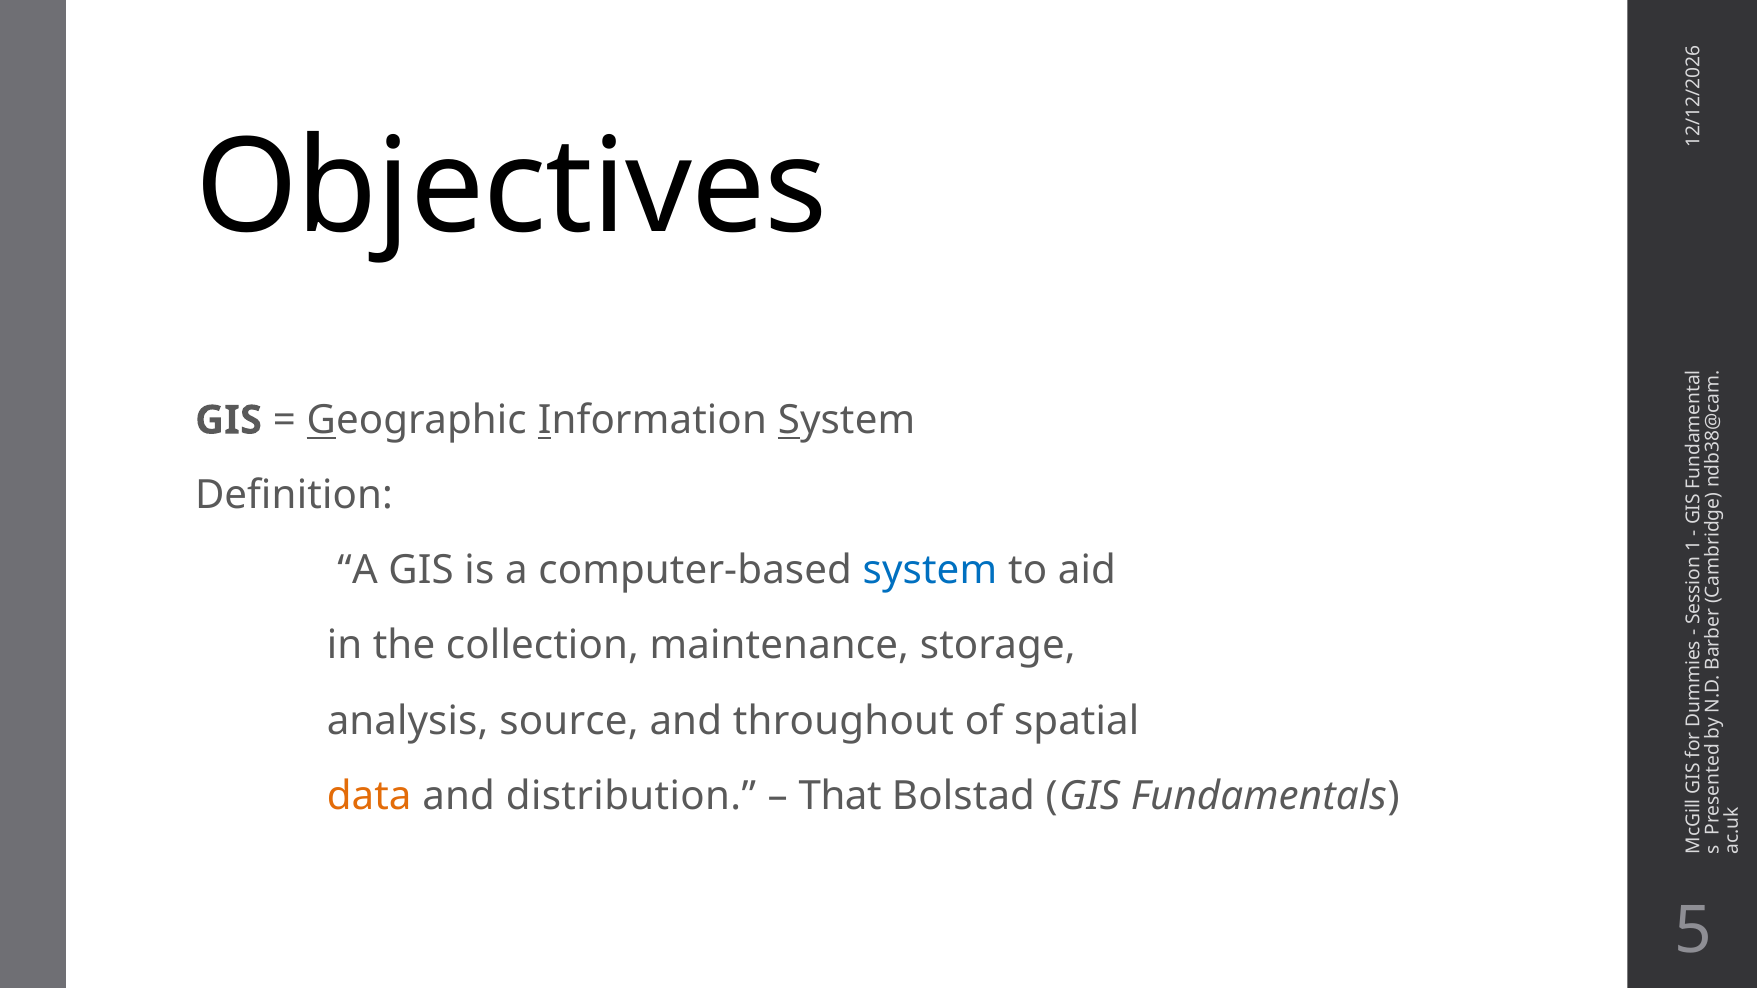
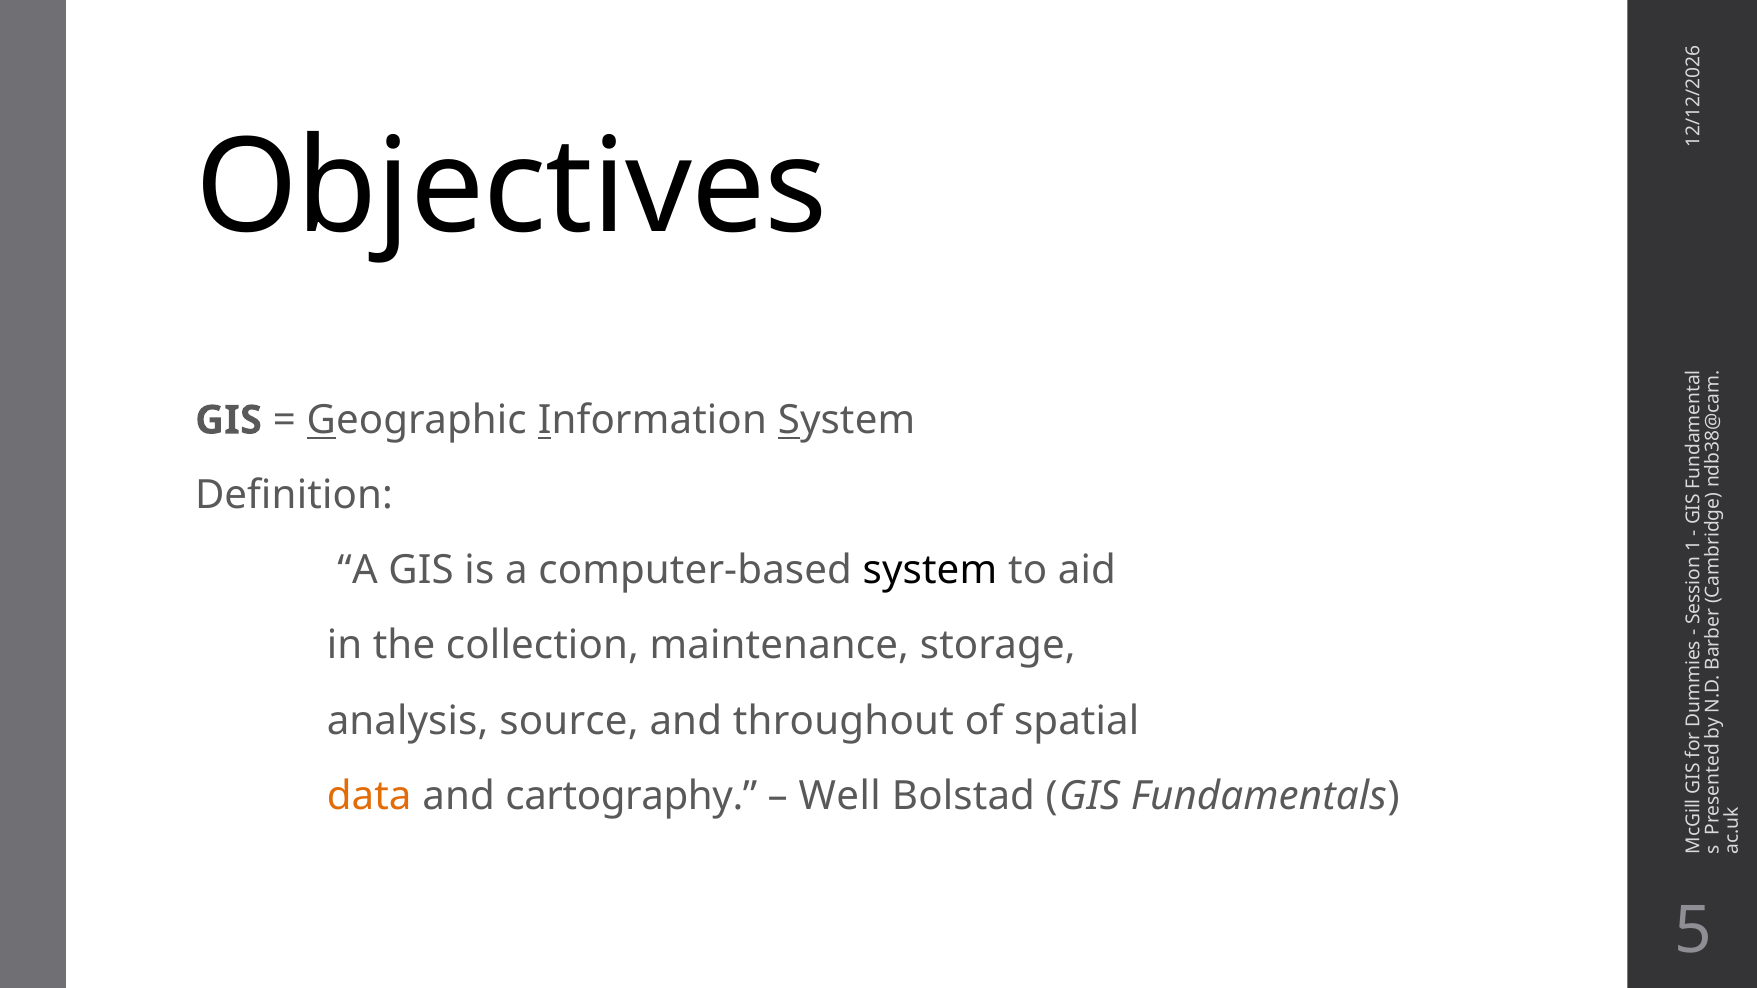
system at (930, 571) colour: blue -> black
distribution: distribution -> cartography
That: That -> Well
